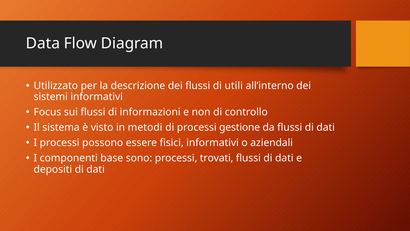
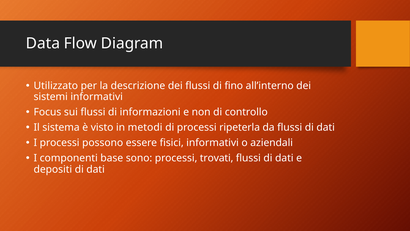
utili: utili -> fino
gestione: gestione -> ripeterla
